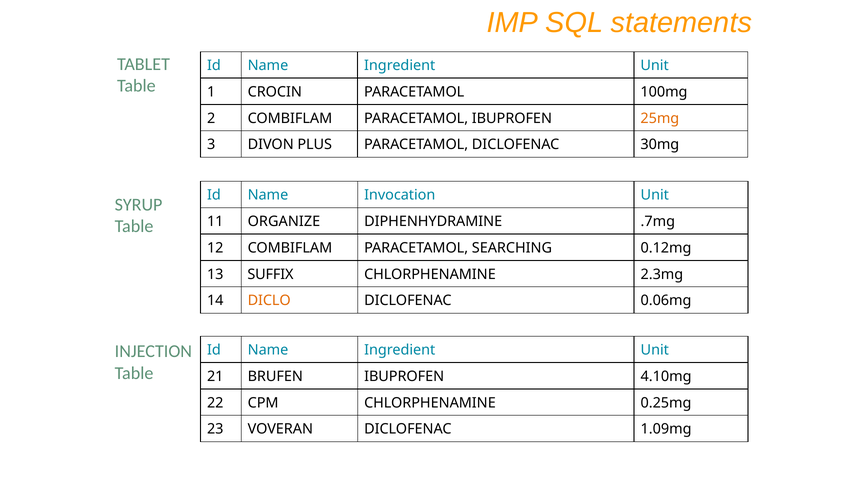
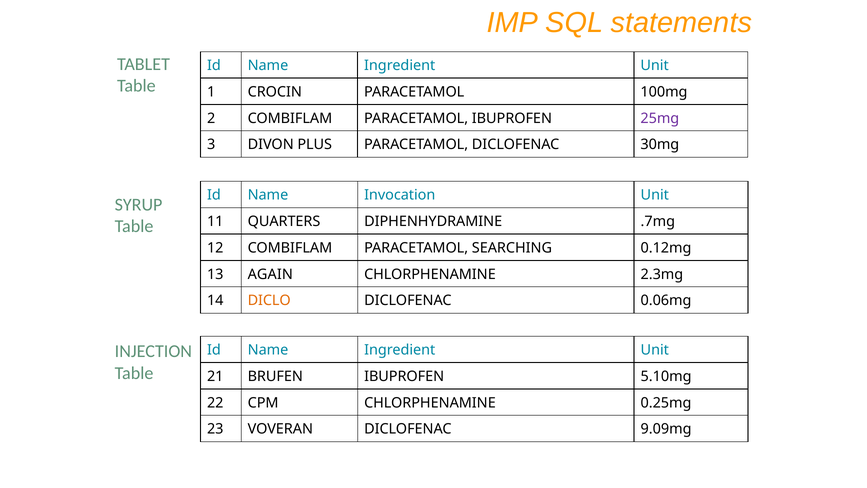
25mg colour: orange -> purple
ORGANIZE: ORGANIZE -> QUARTERS
SUFFIX: SUFFIX -> AGAIN
4.10mg: 4.10mg -> 5.10mg
1.09mg: 1.09mg -> 9.09mg
